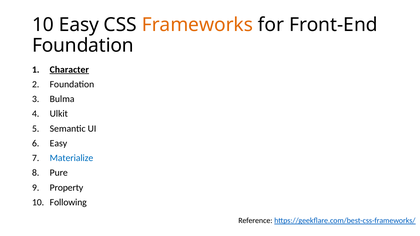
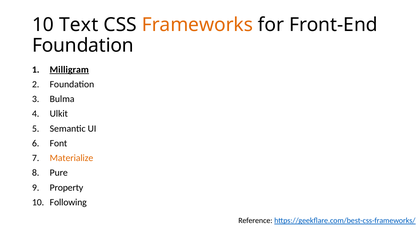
10 Easy: Easy -> Text
Character: Character -> Milligram
Easy at (58, 143): Easy -> Font
Materialize colour: blue -> orange
